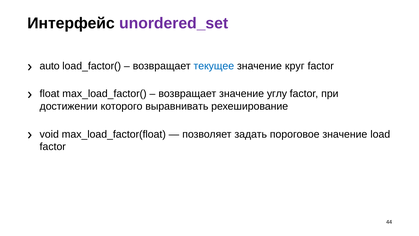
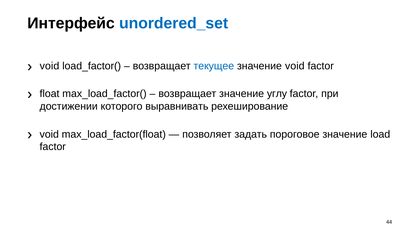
unordered_set colour: purple -> blue
auto at (50, 66): auto -> void
значение круг: круг -> void
